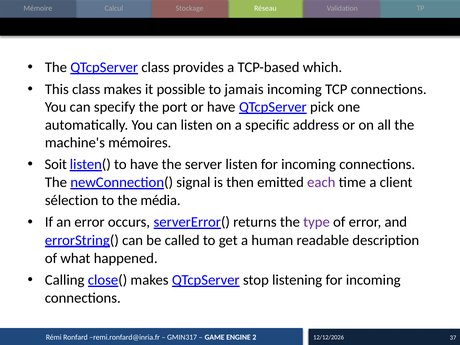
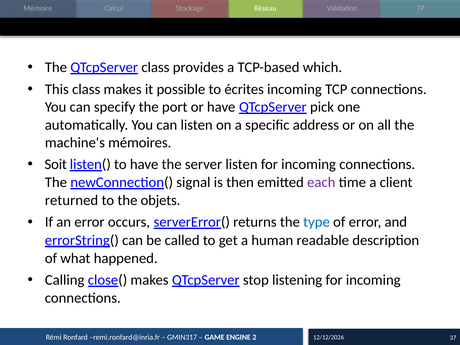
jamais: jamais -> écrites
sélection: sélection -> returned
média: média -> objets
type colour: purple -> blue
